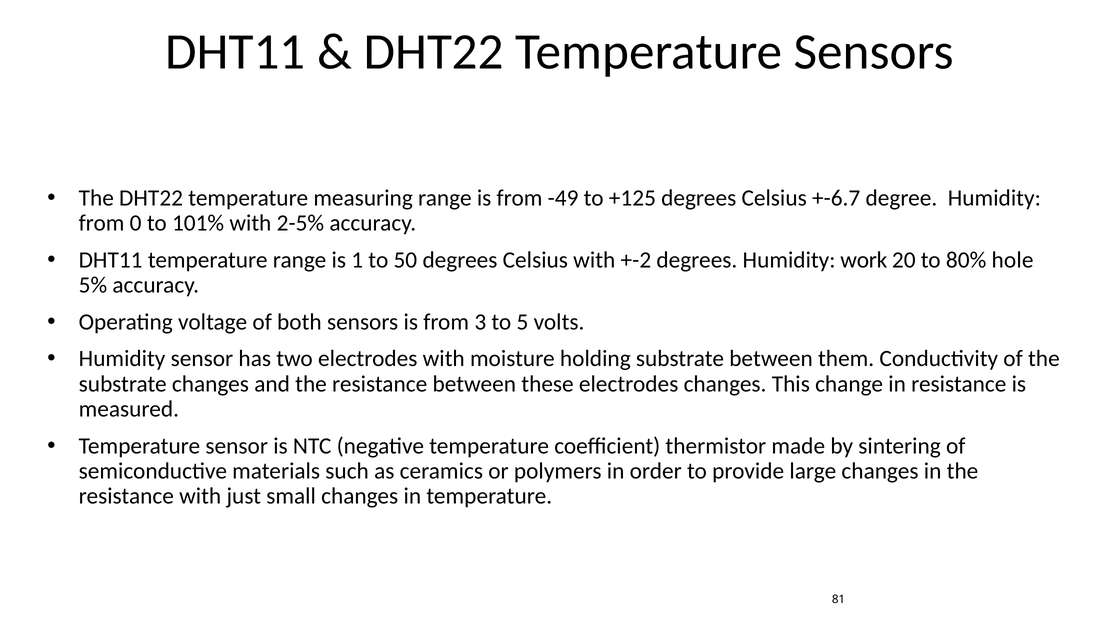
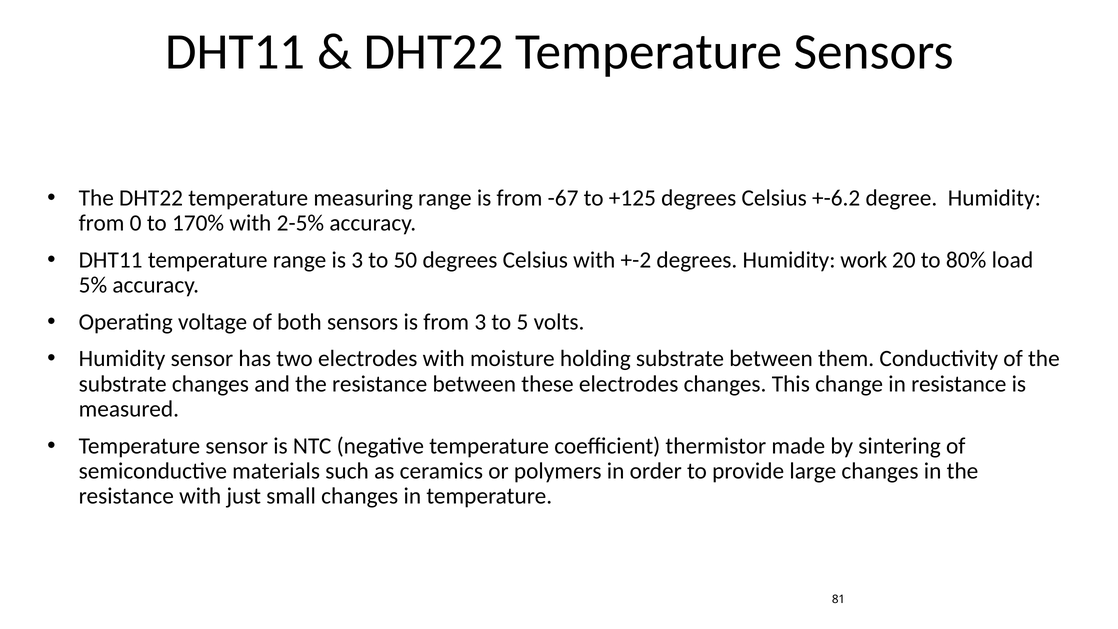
-49: -49 -> -67
+-6.7: +-6.7 -> +-6.2
101%: 101% -> 170%
is 1: 1 -> 3
hole: hole -> load
